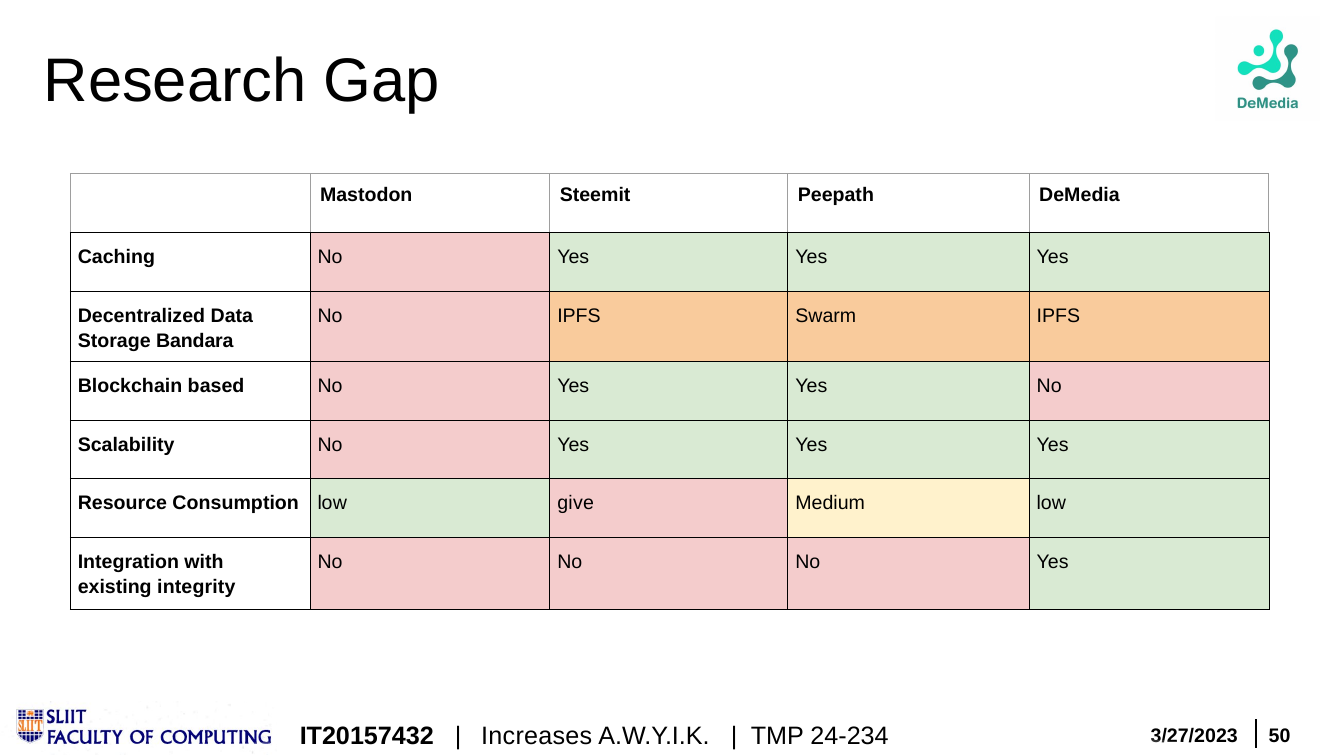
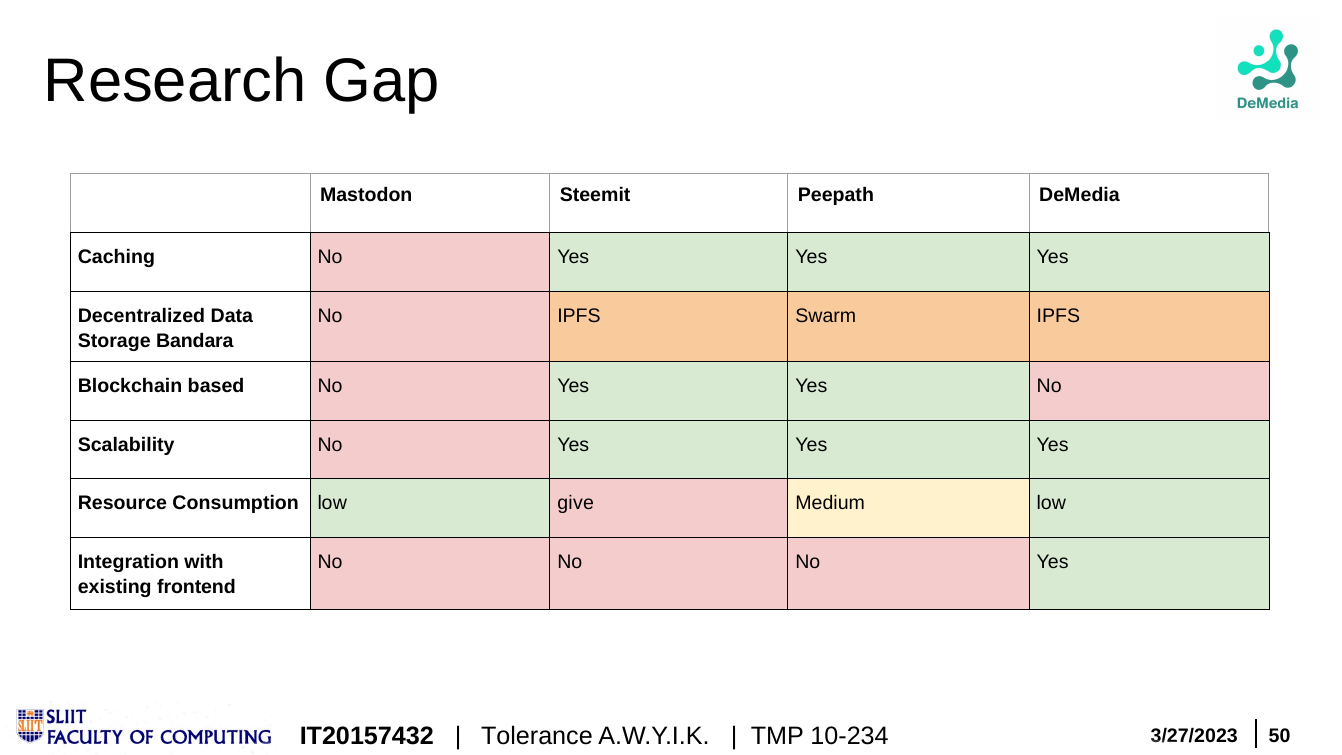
integrity: integrity -> frontend
Increases: Increases -> Tolerance
24-234: 24-234 -> 10-234
